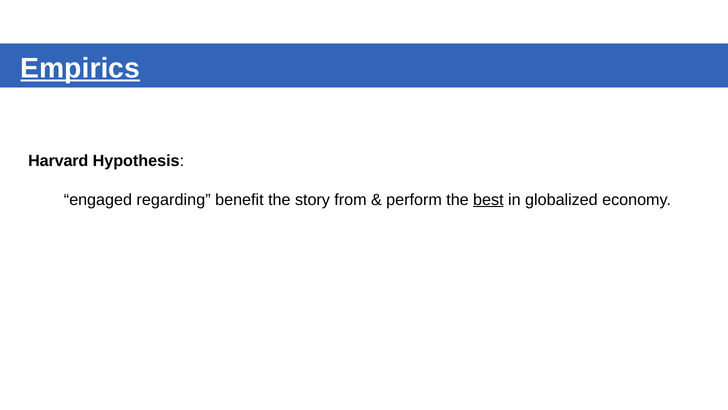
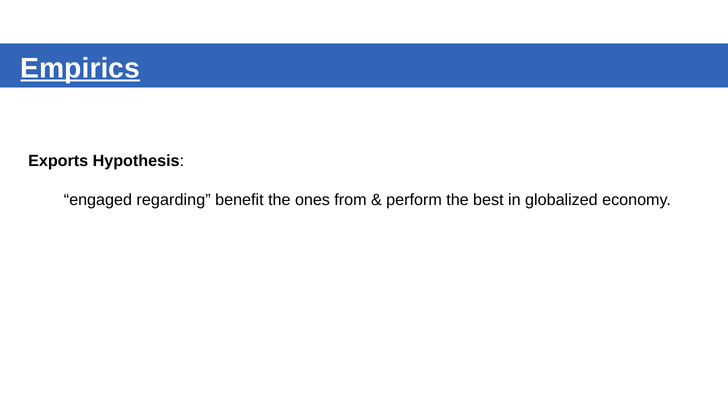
Harvard: Harvard -> Exports
story: story -> ones
best underline: present -> none
